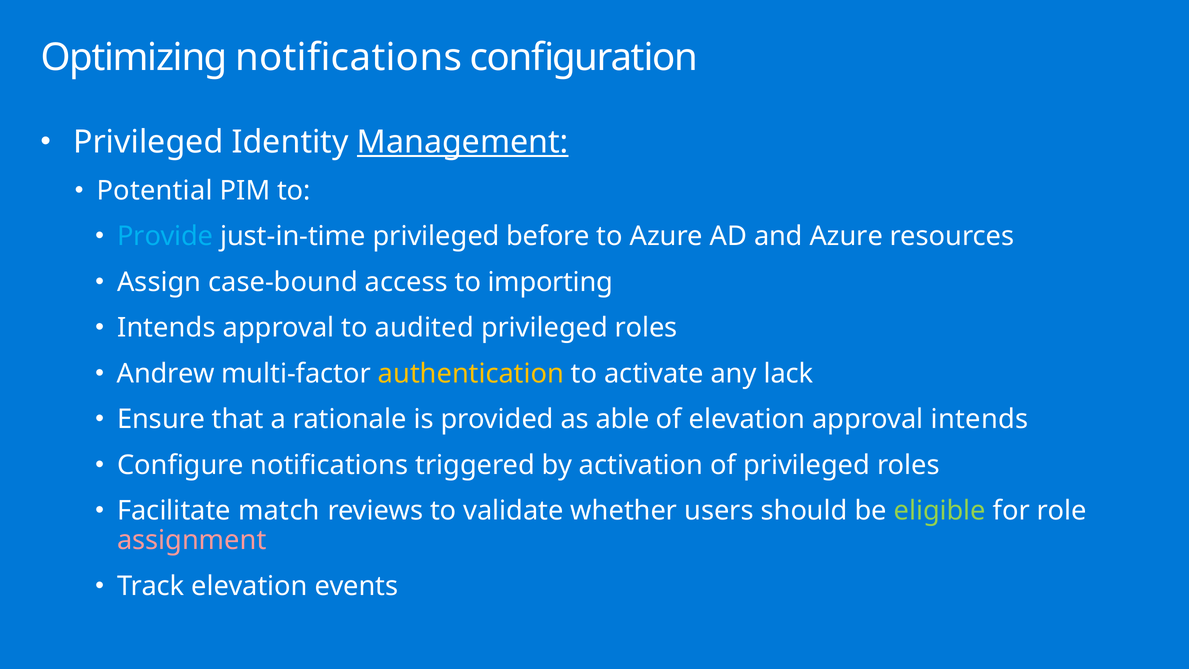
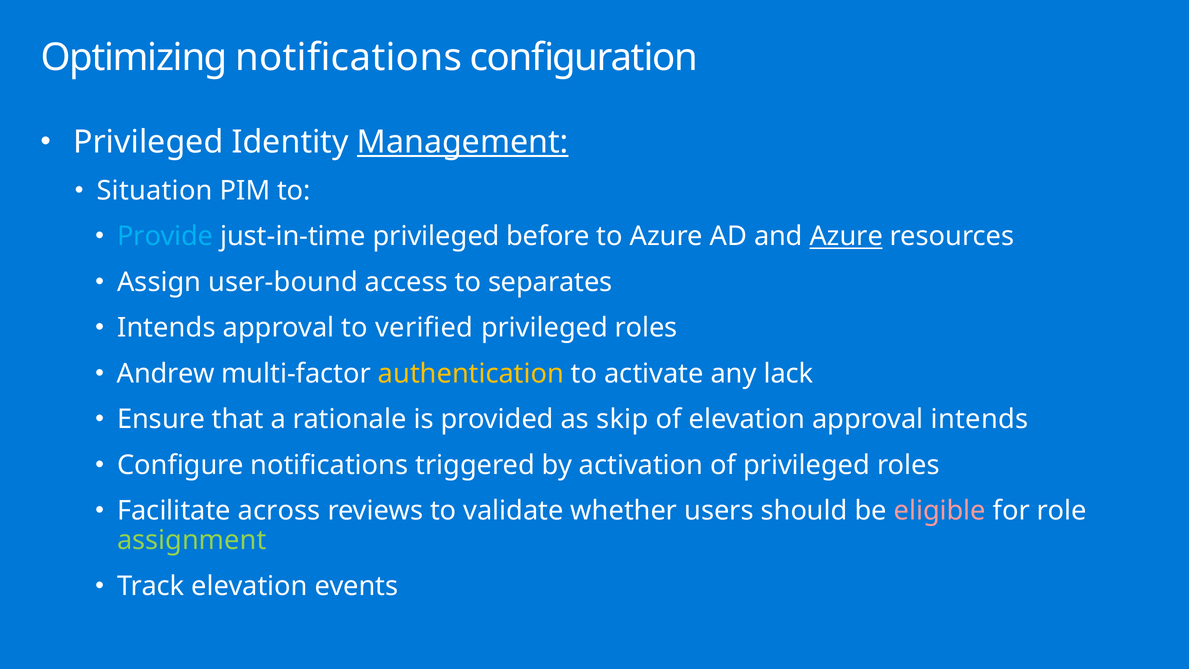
Potential: Potential -> Situation
Azure at (846, 236) underline: none -> present
case-bound: case-bound -> user-bound
importing: importing -> separates
audited: audited -> verified
able: able -> skip
match: match -> across
eligible colour: light green -> pink
assignment colour: pink -> light green
